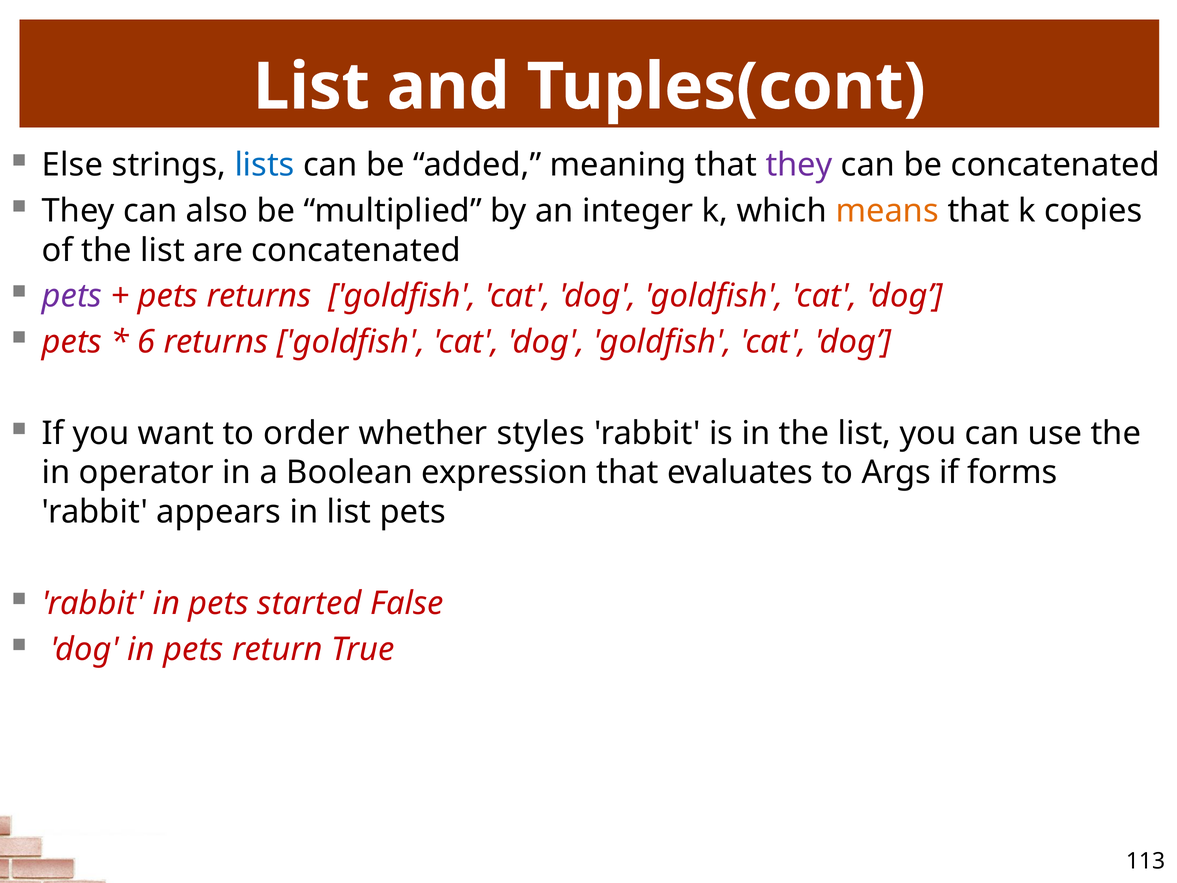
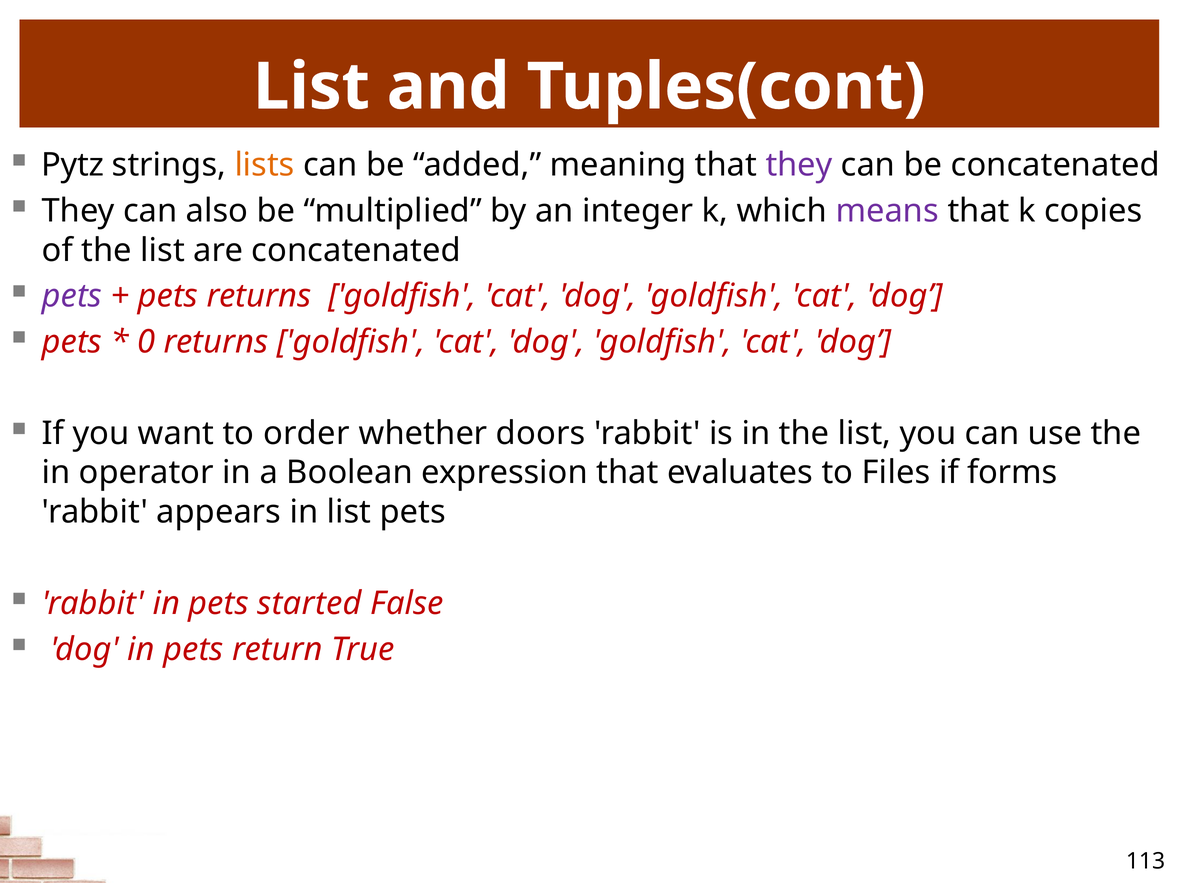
Else: Else -> Pytz
lists colour: blue -> orange
means colour: orange -> purple
6: 6 -> 0
styles: styles -> doors
Args: Args -> Files
